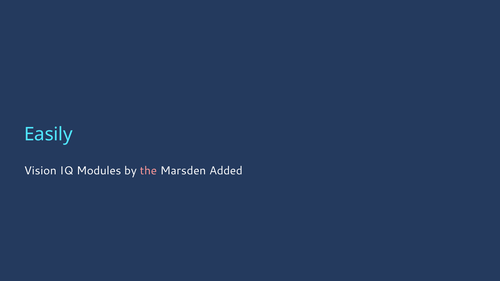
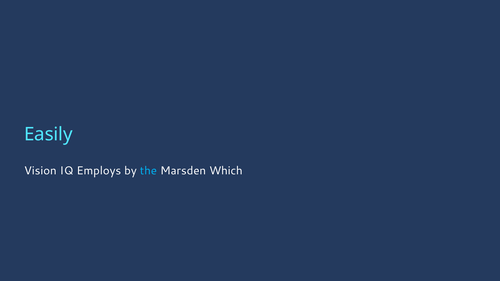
Modules: Modules -> Employs
the colour: pink -> light blue
Added: Added -> Which
